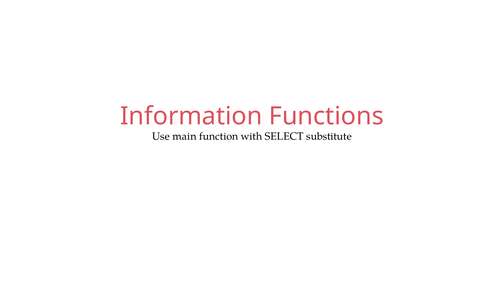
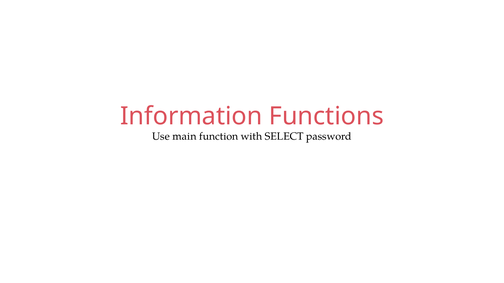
substitute: substitute -> password
